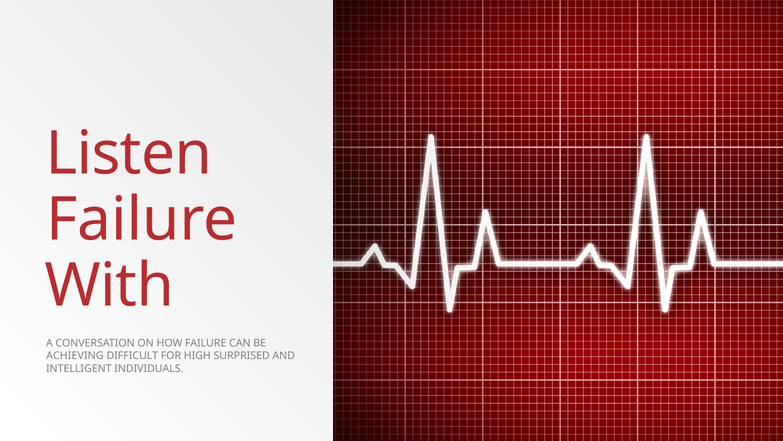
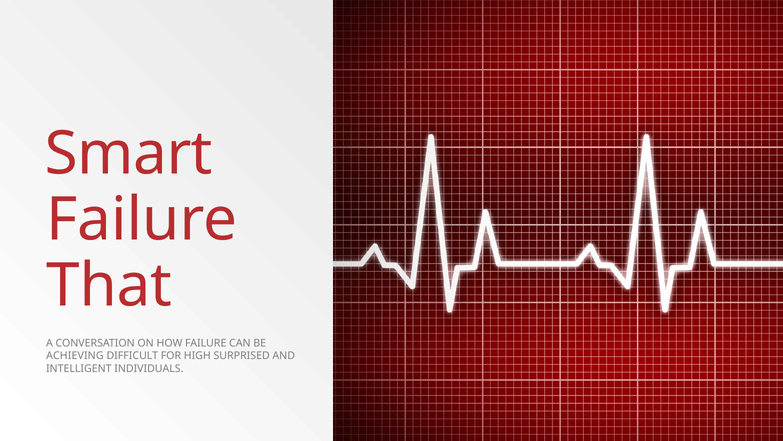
Listen: Listen -> Smart
With: With -> That
